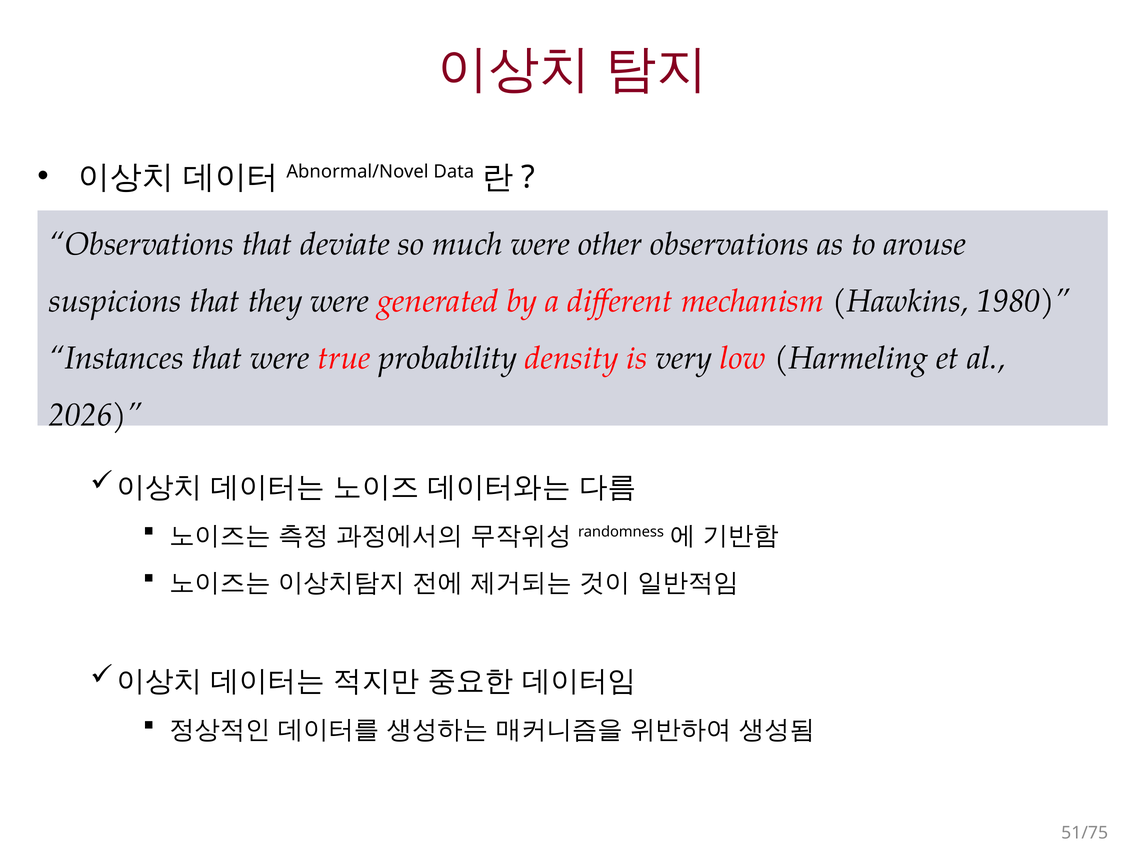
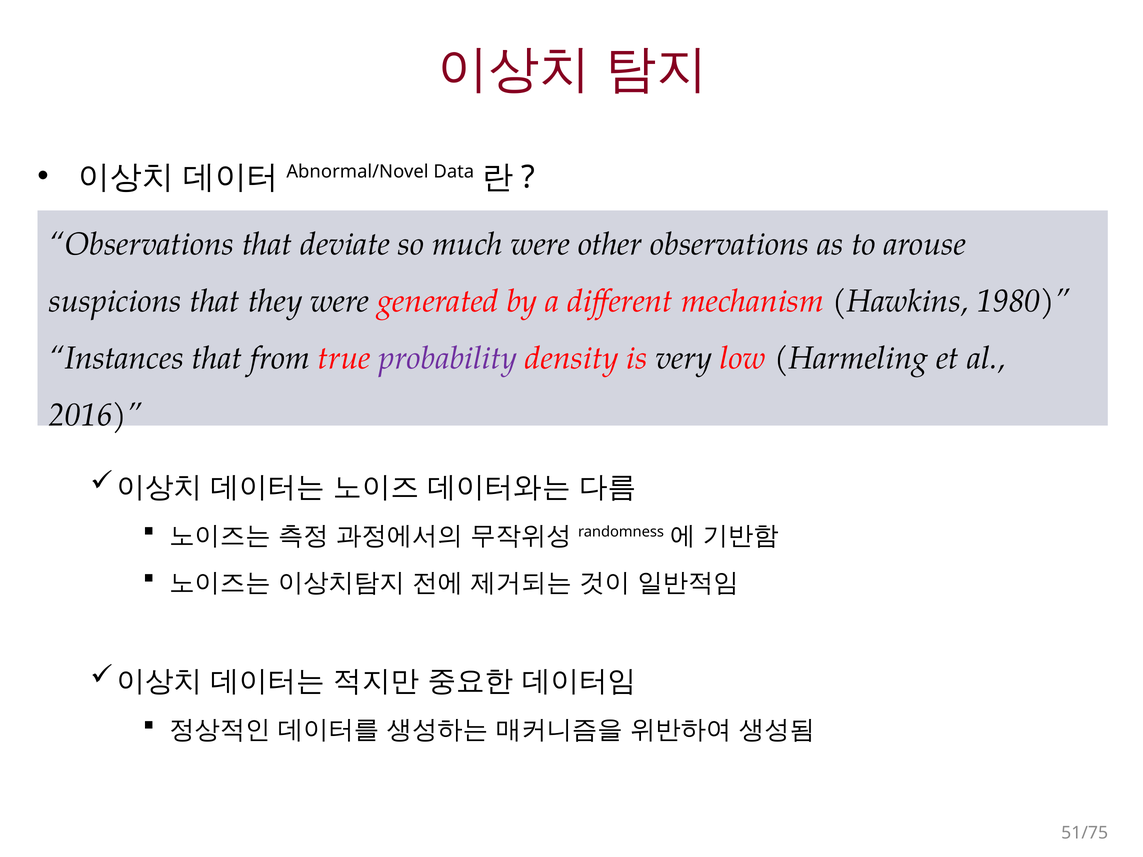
that were: were -> from
probability colour: black -> purple
2026: 2026 -> 2016
